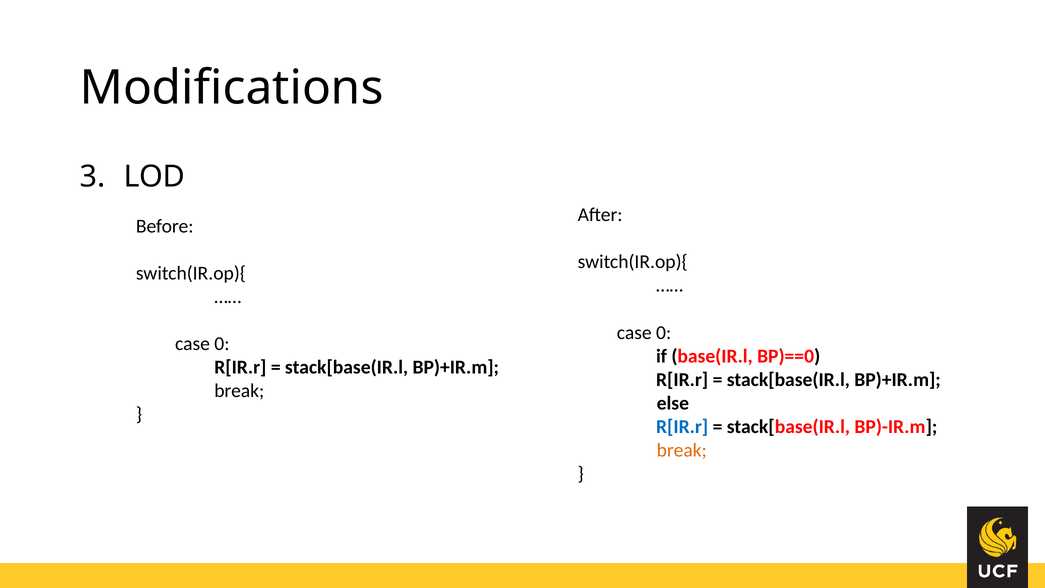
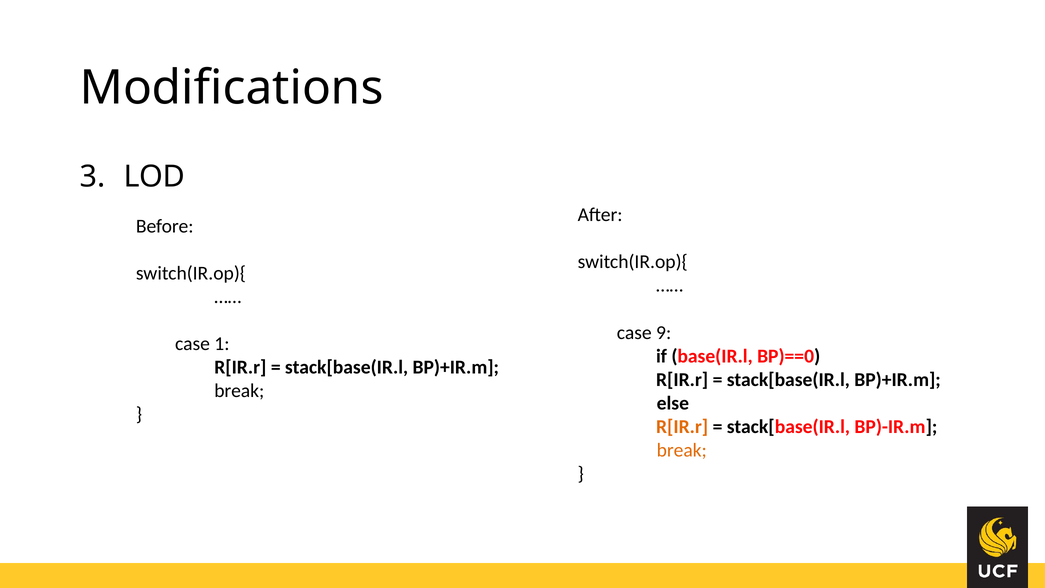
0 at (664, 332): 0 -> 9
0 at (222, 344): 0 -> 1
R[IR.r at (682, 426) colour: blue -> orange
